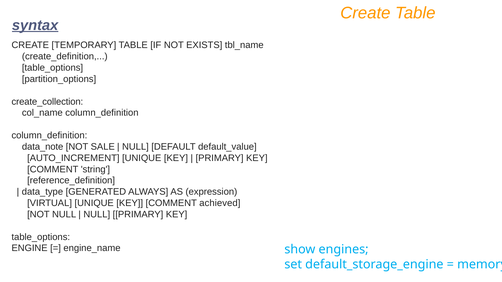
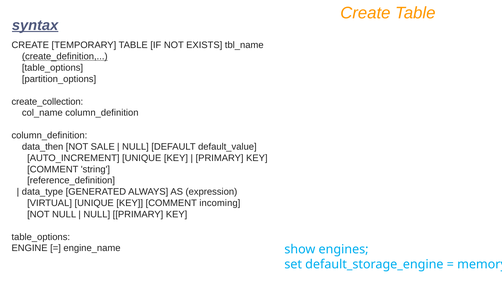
create_definition underline: none -> present
data_note: data_note -> data_then
achieved: achieved -> incoming
